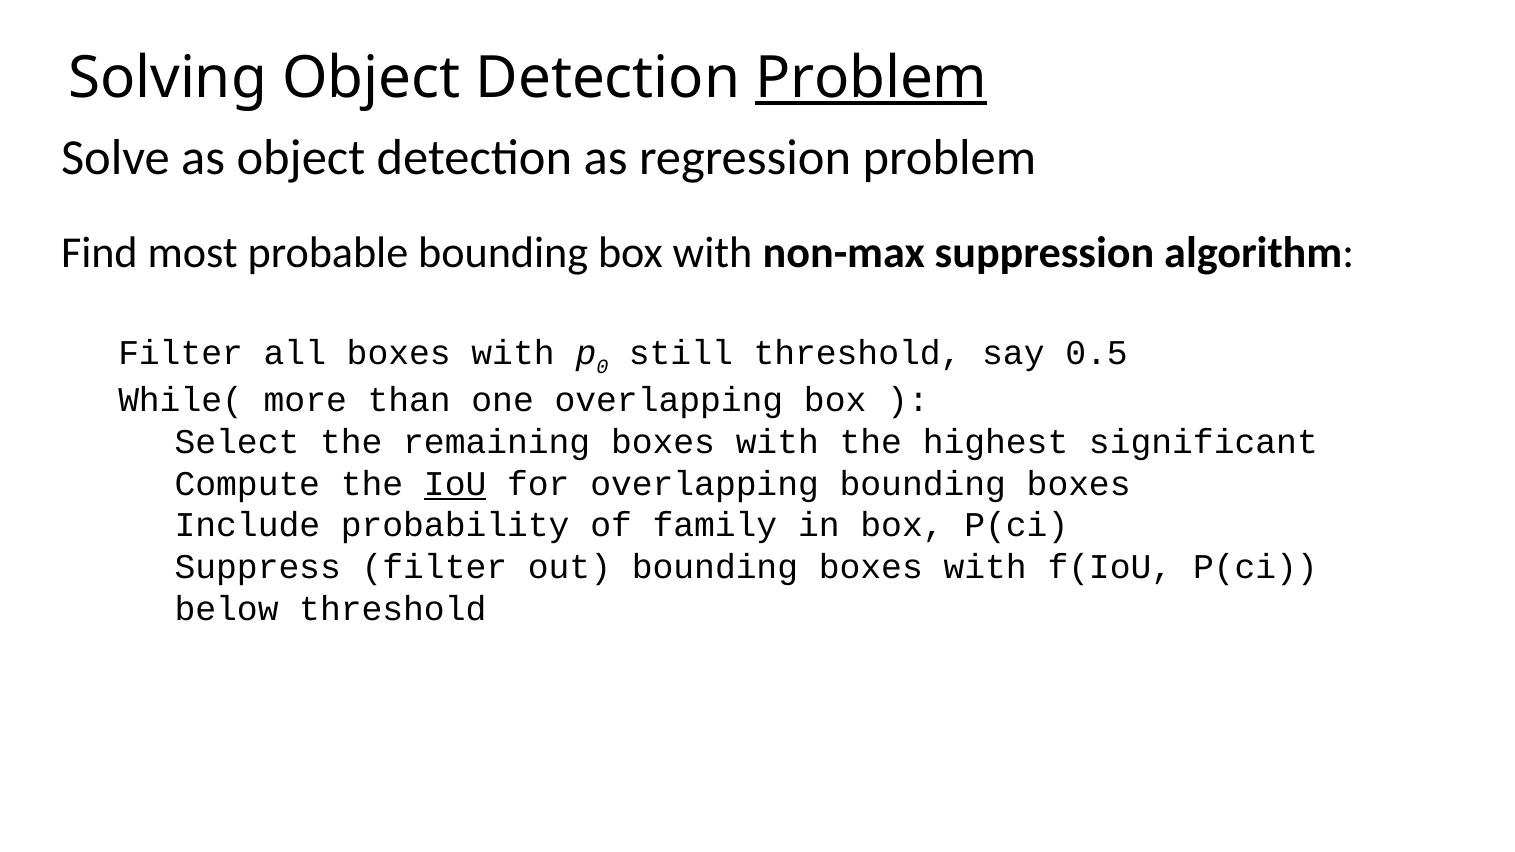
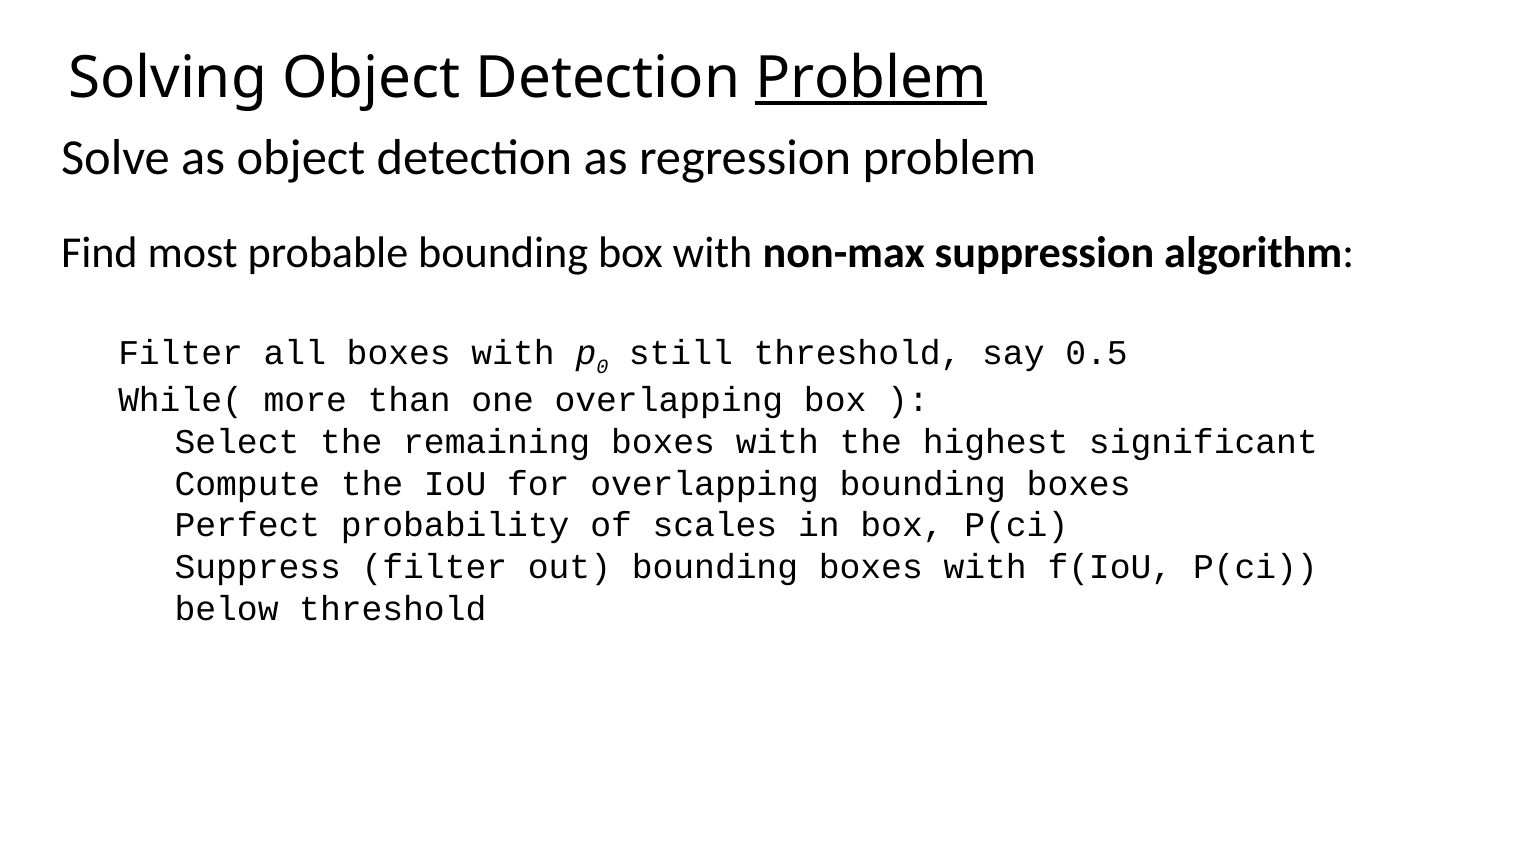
IoU underline: present -> none
Include: Include -> Perfect
family: family -> scales
